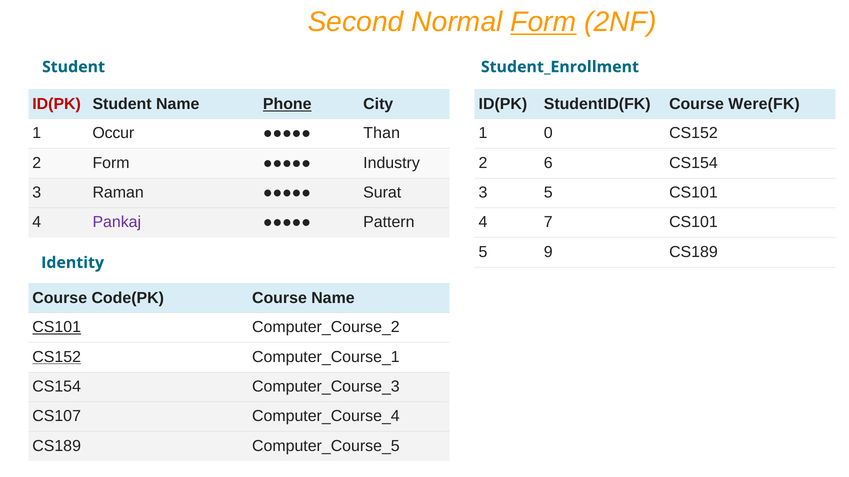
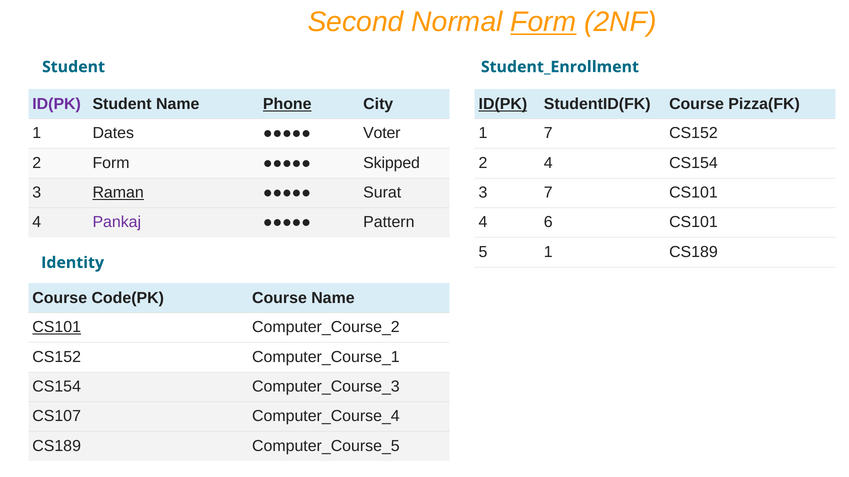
ID(PK at (57, 104) colour: red -> purple
ID(PK at (503, 104) underline: none -> present
Were(FK: Were(FK -> Pizza(FK
Occur: Occur -> Dates
Than: Than -> Voter
1 0: 0 -> 7
Industry: Industry -> Skipped
2 6: 6 -> 4
Raman underline: none -> present
3 5: 5 -> 7
7: 7 -> 6
5 9: 9 -> 1
CS152 at (57, 357) underline: present -> none
